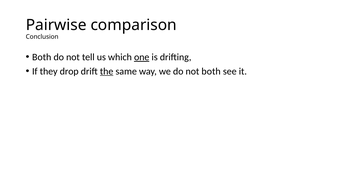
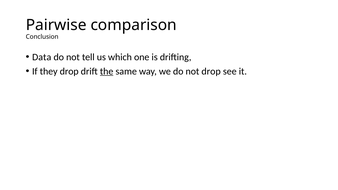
Both at (42, 57): Both -> Data
one underline: present -> none
not both: both -> drop
